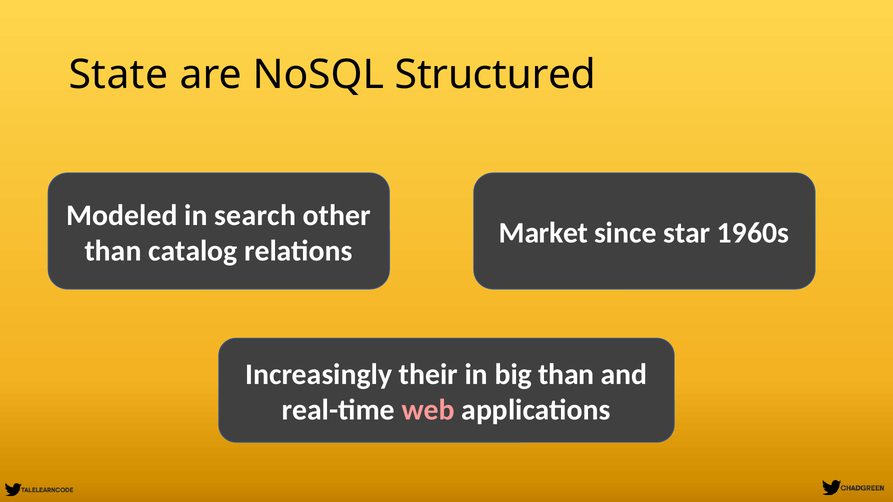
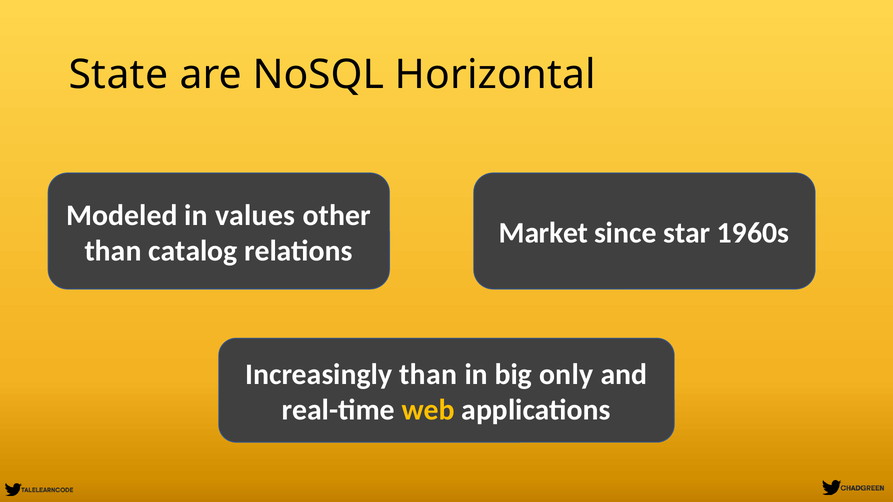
Structured: Structured -> Horizontal
search: search -> values
Increasingly their: their -> than
big than: than -> only
web colour: pink -> yellow
